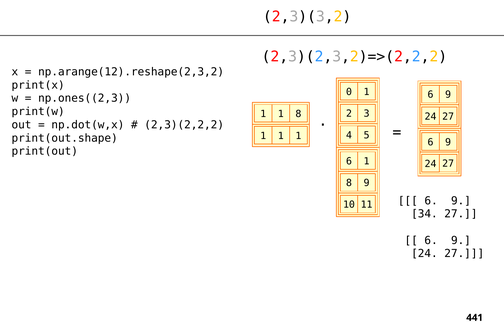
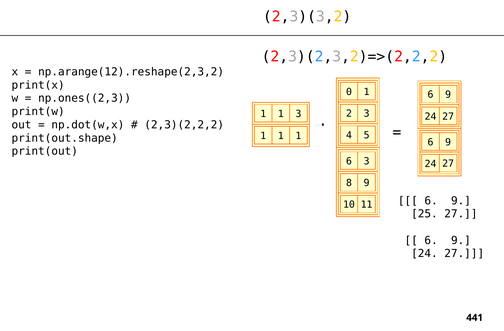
1 1 8: 8 -> 3
6 1: 1 -> 3
34: 34 -> 25
